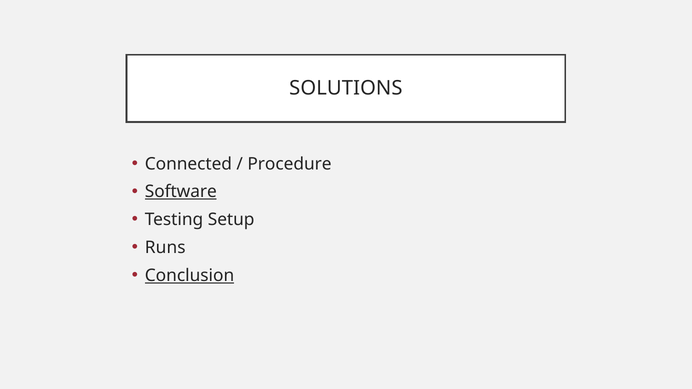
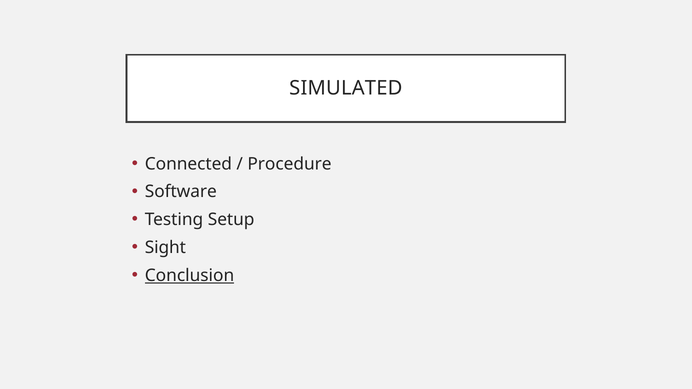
SOLUTIONS: SOLUTIONS -> SIMULATED
Software underline: present -> none
Runs: Runs -> Sight
